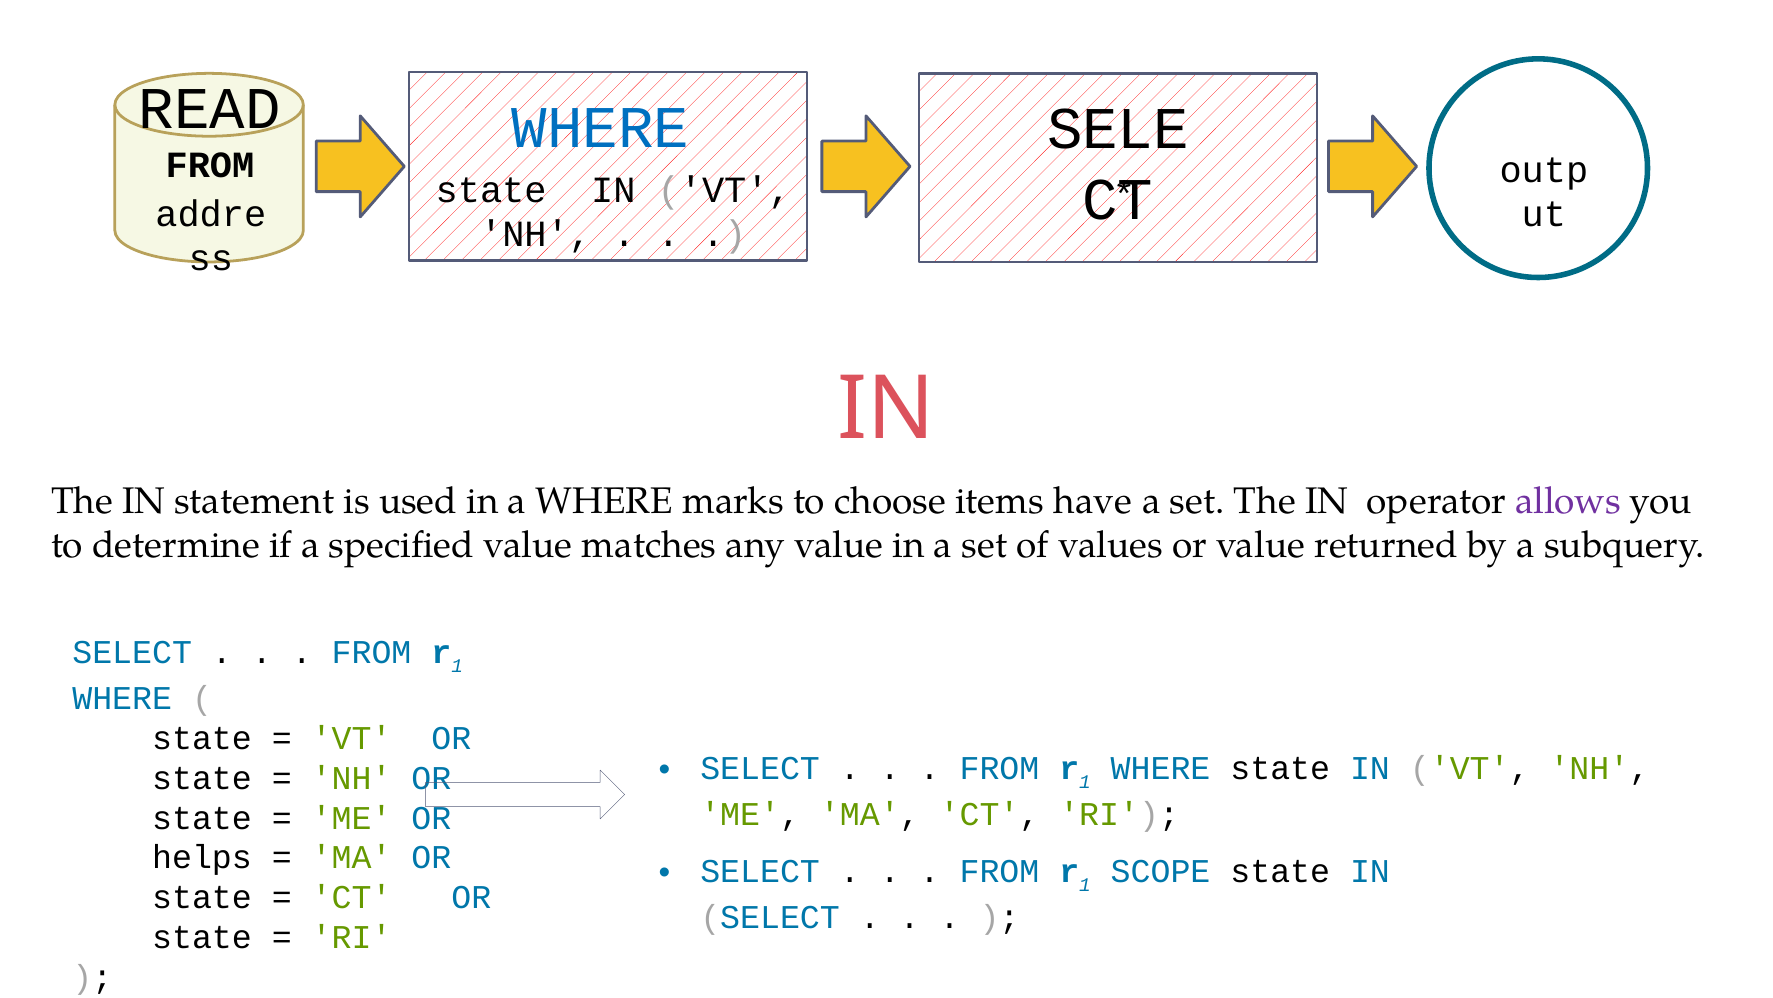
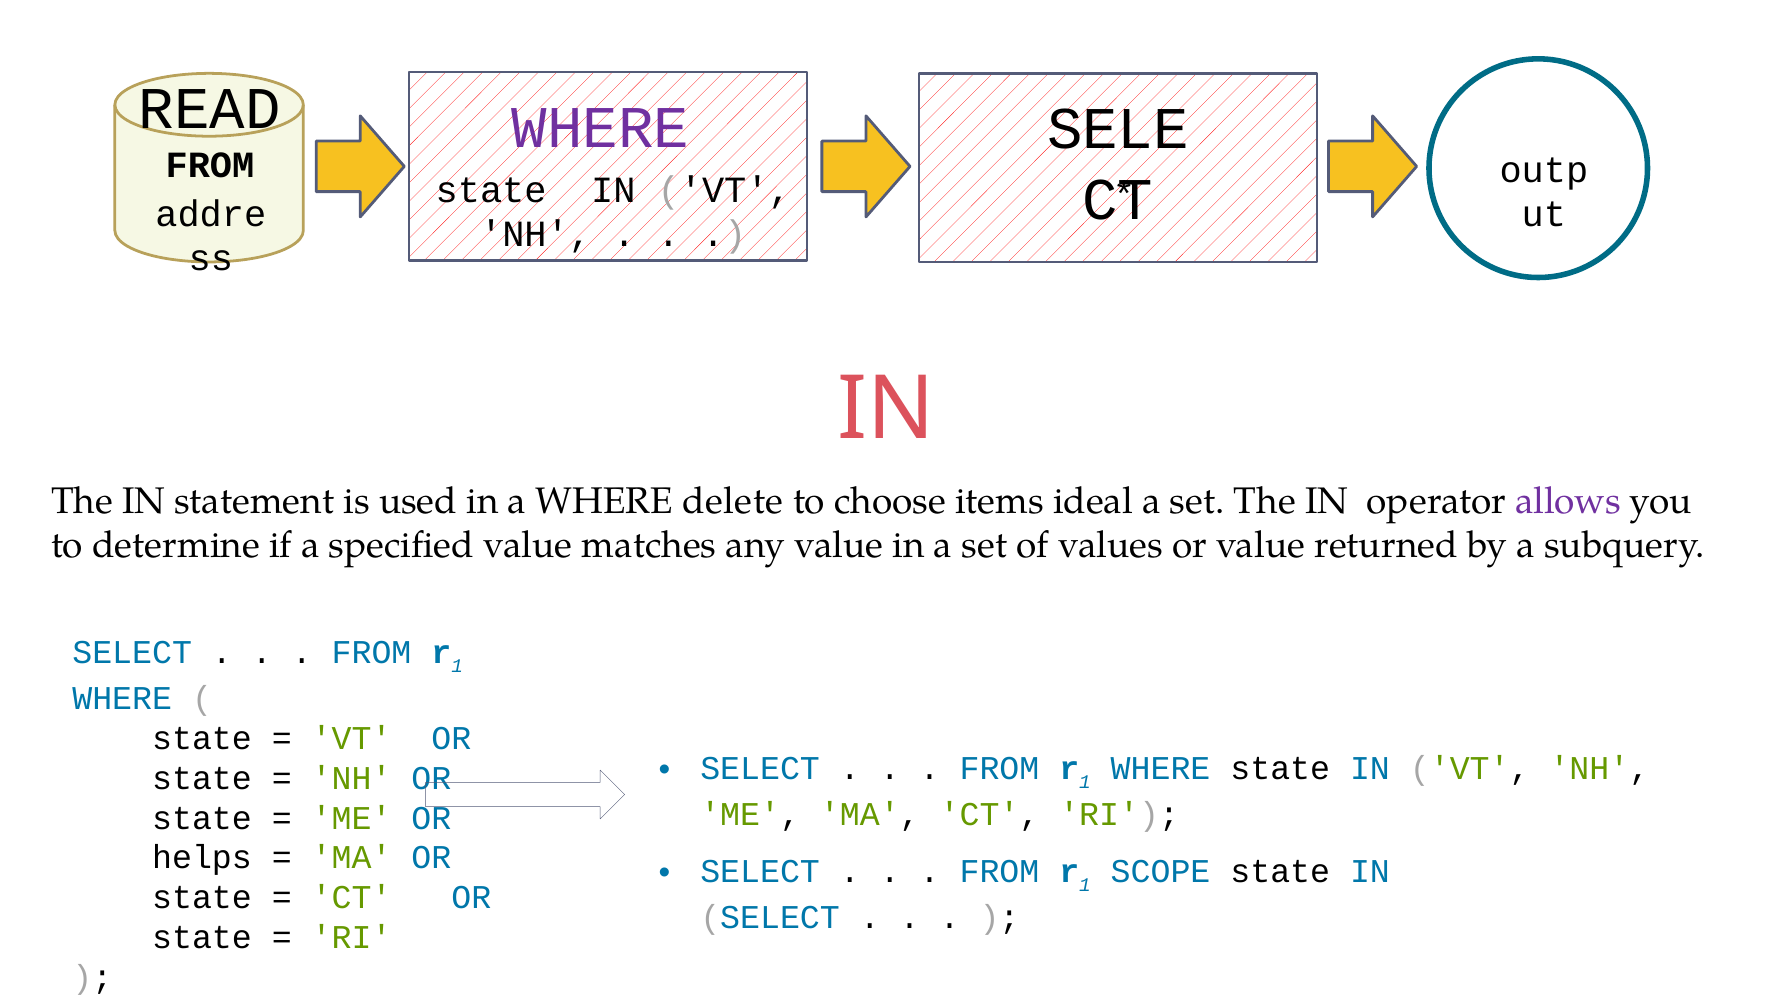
WHERE at (600, 127) colour: blue -> purple
marks: marks -> delete
have: have -> ideal
